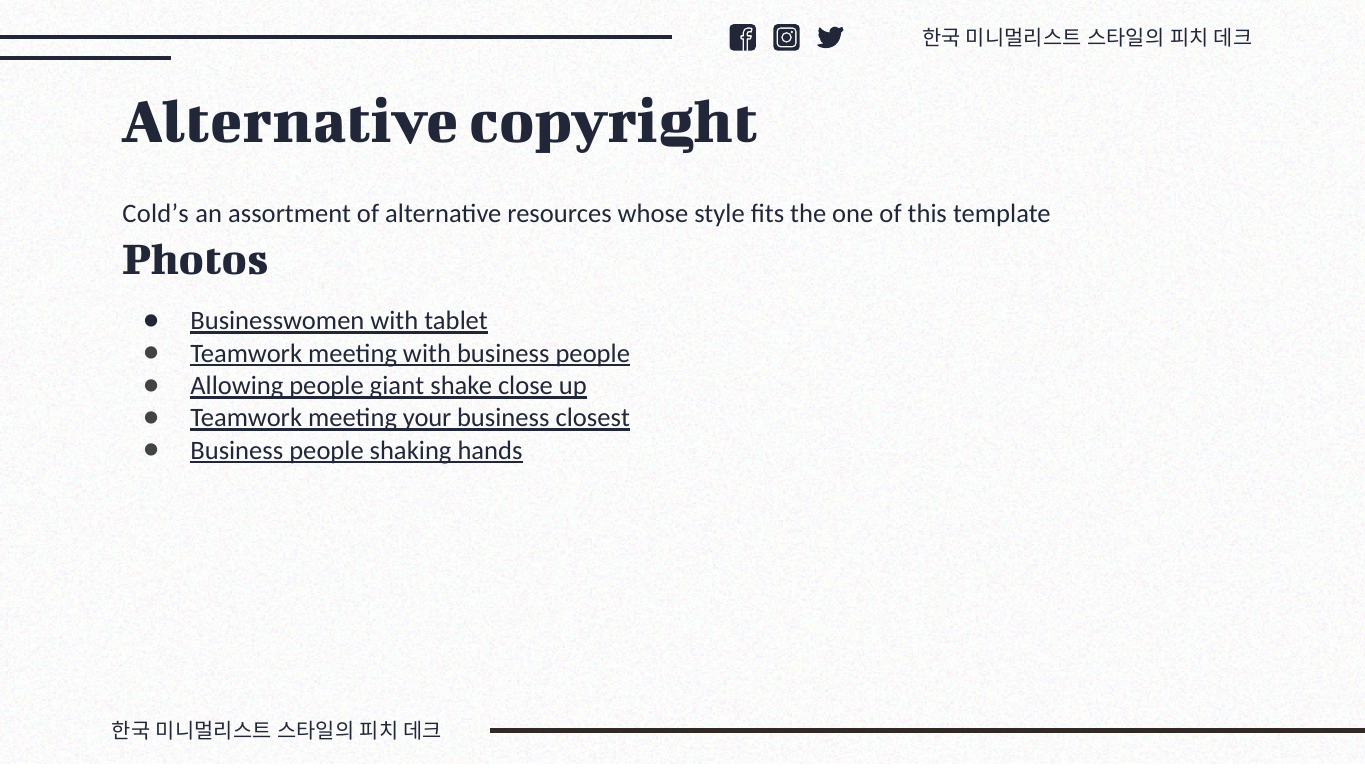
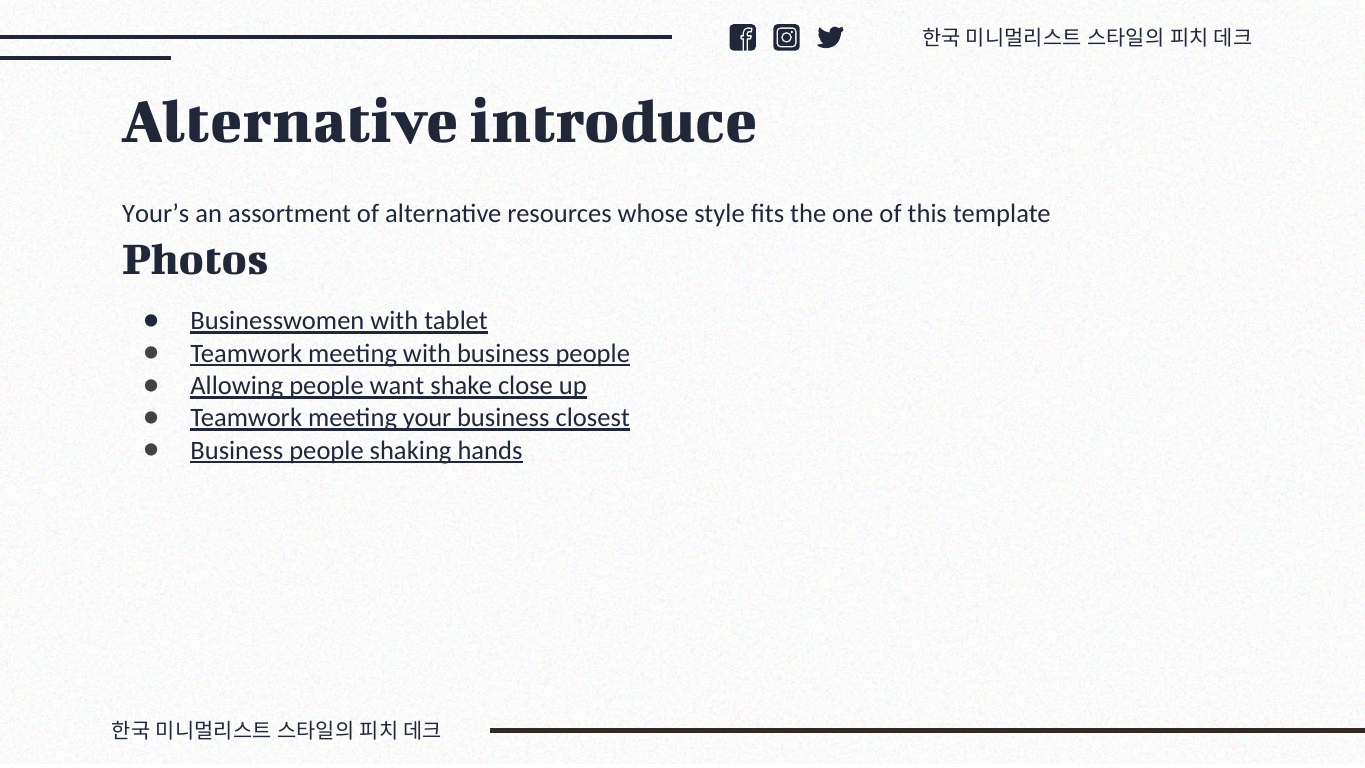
copyright: copyright -> introduce
Cold’s: Cold’s -> Your’s
giant: giant -> want
